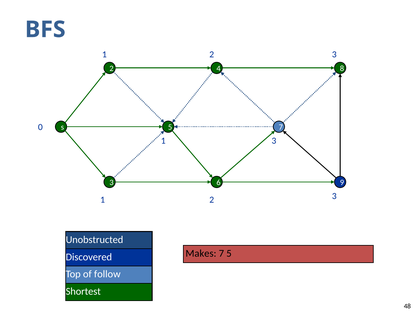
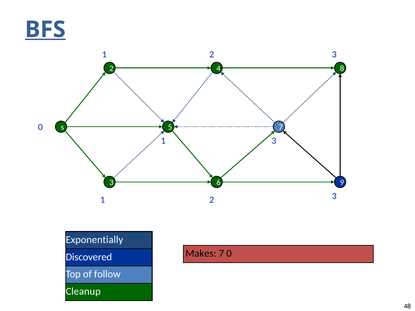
BFS underline: none -> present
Unobstructed: Unobstructed -> Exponentially
7 5: 5 -> 0
Shortest: Shortest -> Cleanup
